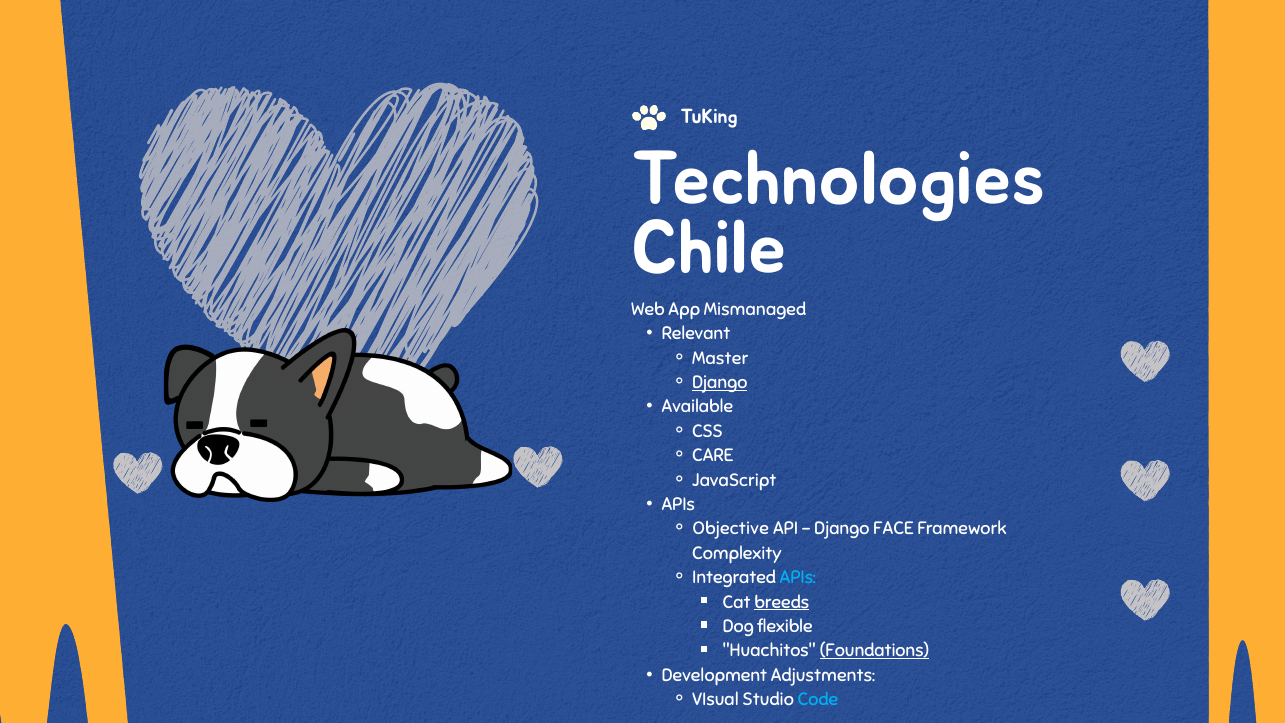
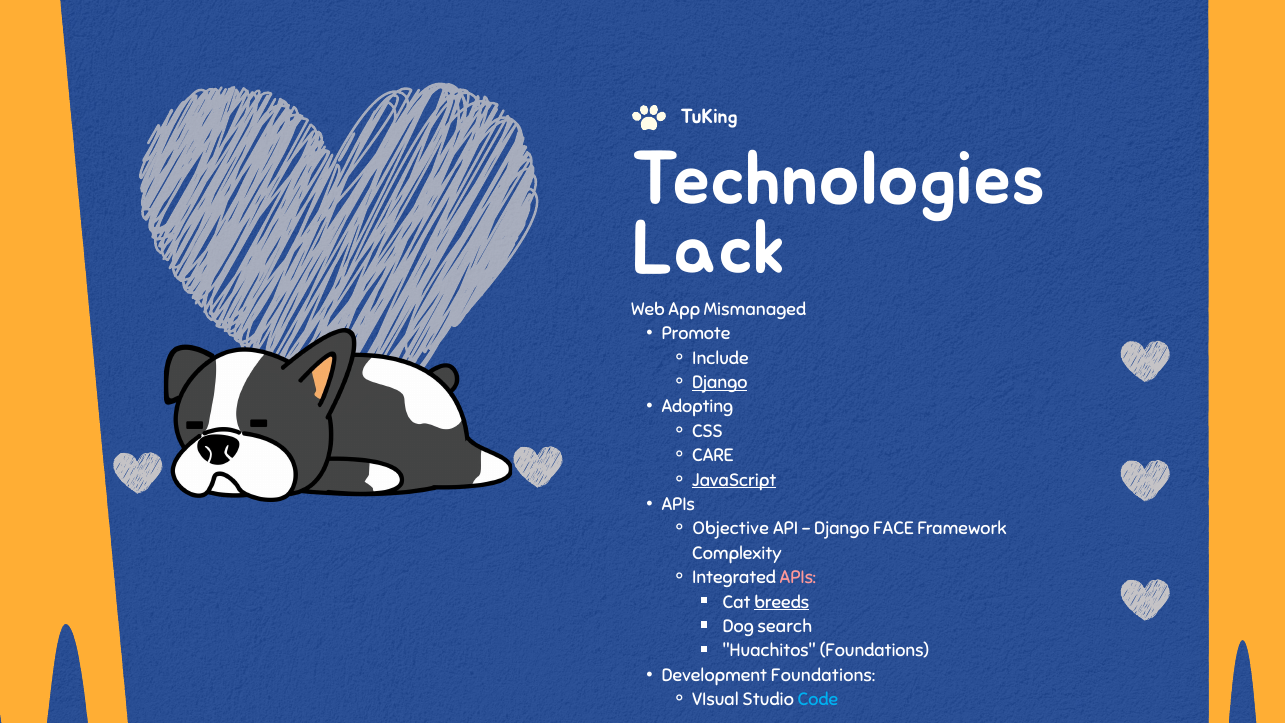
Chile: Chile -> Lack
Relevant: Relevant -> Promote
Master: Master -> Include
Available: Available -> Adopting
JavaScript underline: none -> present
APIs at (798, 578) colour: light blue -> pink
flexible: flexible -> search
Foundations at (874, 651) underline: present -> none
Development Adjustments: Adjustments -> Foundations
